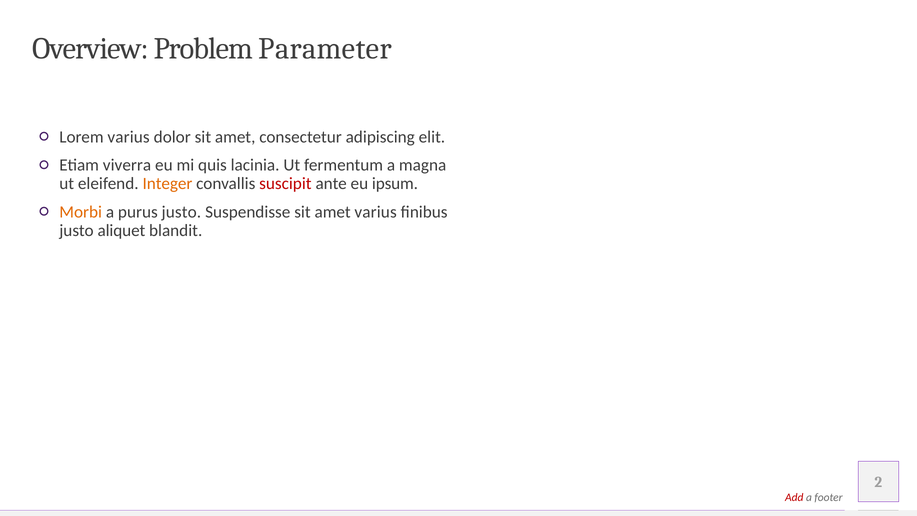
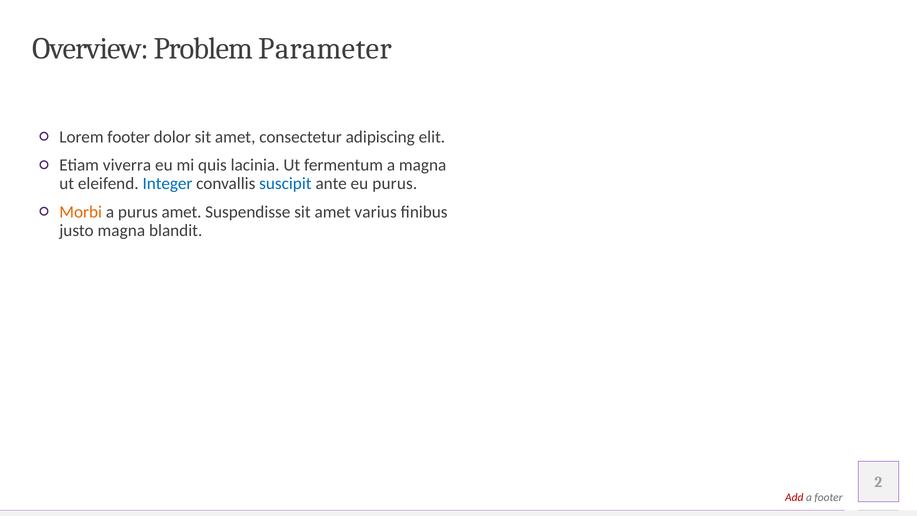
Lorem varius: varius -> footer
Integer colour: orange -> blue
suscipit colour: red -> blue
eu ipsum: ipsum -> purus
purus justo: justo -> amet
justo aliquet: aliquet -> magna
